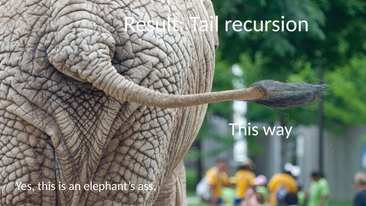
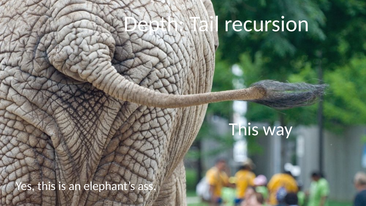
Result: Result -> Depth
